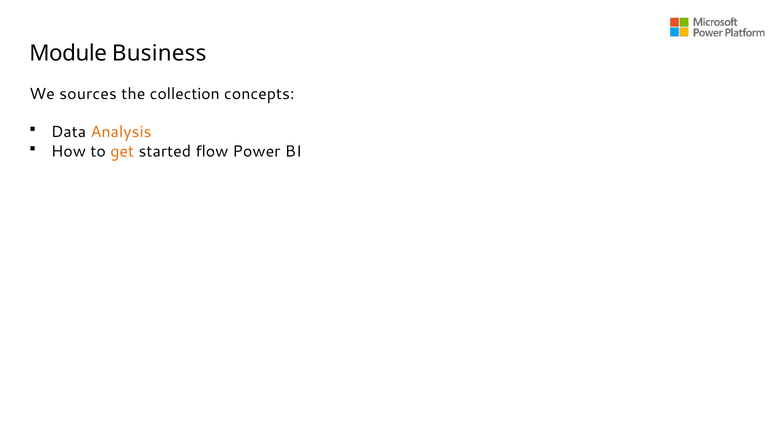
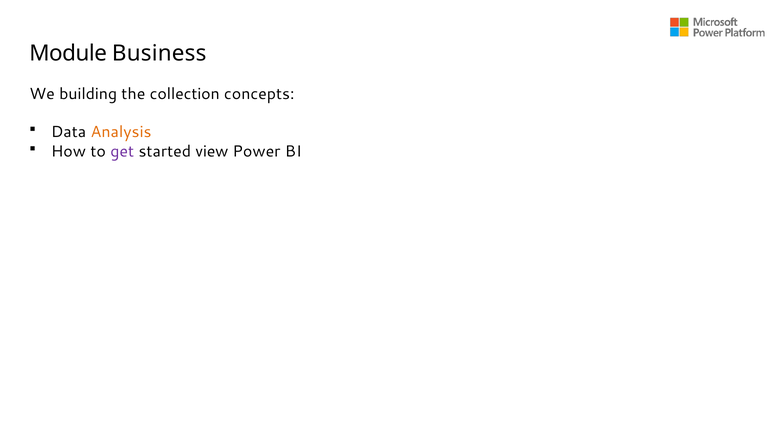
sources: sources -> building
get colour: orange -> purple
flow: flow -> view
